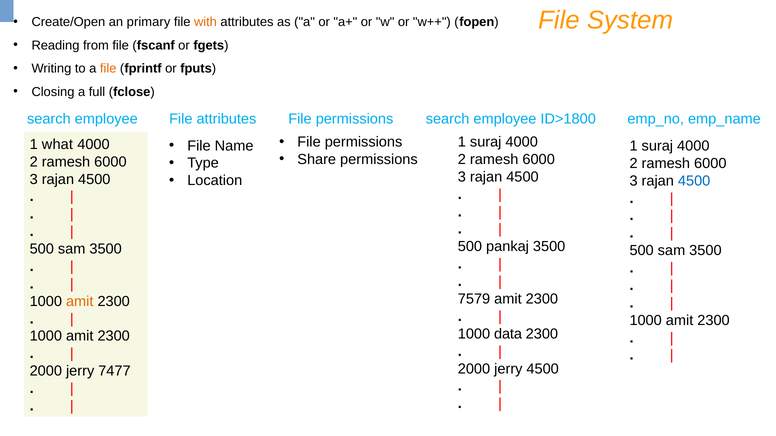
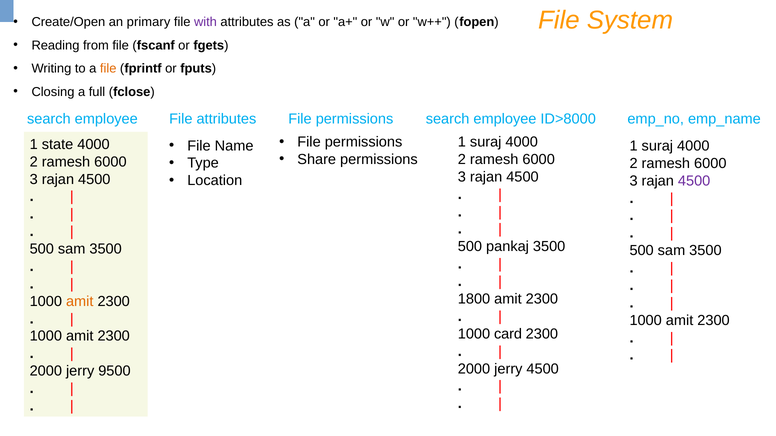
with colour: orange -> purple
ID>1800: ID>1800 -> ID>8000
what: what -> state
4500 at (694, 181) colour: blue -> purple
7579: 7579 -> 1800
data: data -> card
7477: 7477 -> 9500
